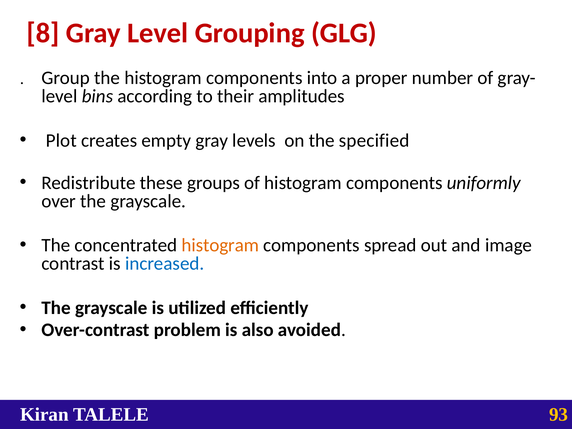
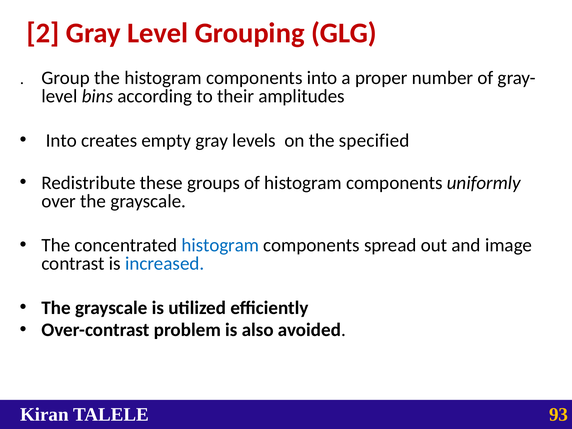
8: 8 -> 2
Plot at (61, 140): Plot -> Into
histogram at (220, 245) colour: orange -> blue
